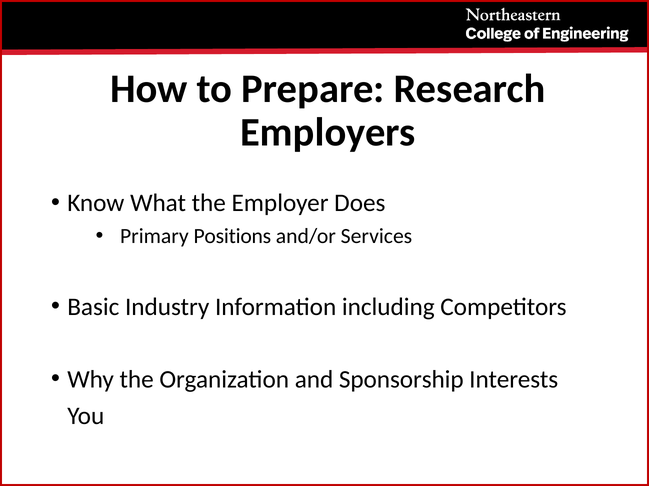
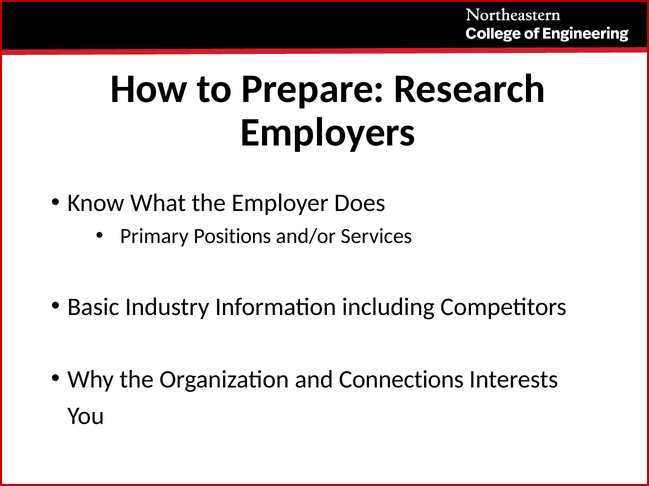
Sponsorship: Sponsorship -> Connections
